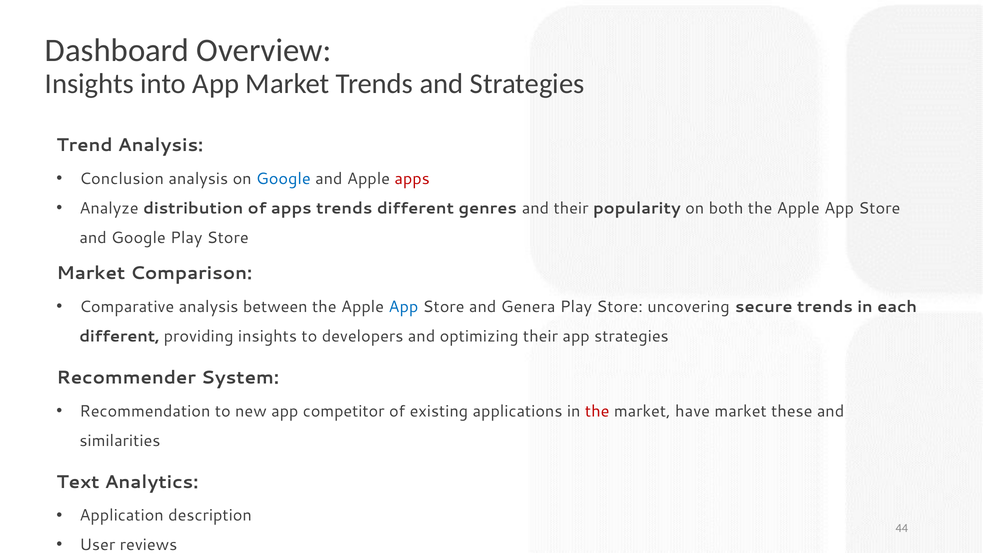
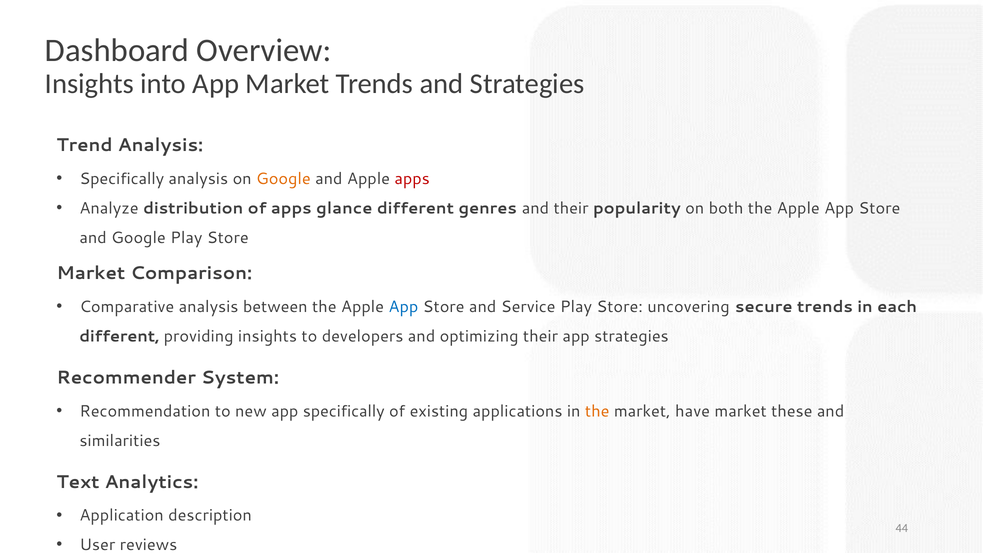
Conclusion at (122, 179): Conclusion -> Specifically
Google at (283, 179) colour: blue -> orange
apps trends: trends -> glance
Genera: Genera -> Service
app competitor: competitor -> specifically
the at (597, 411) colour: red -> orange
